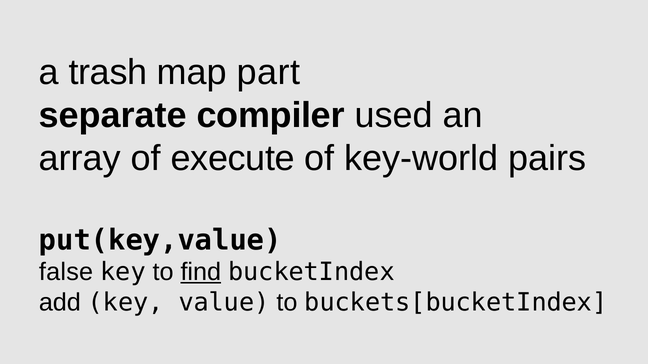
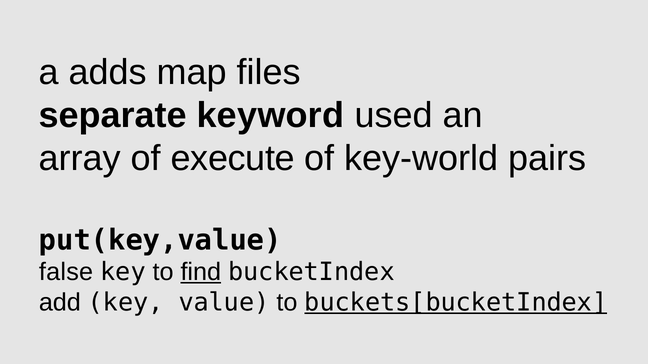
trash: trash -> adds
part: part -> files
compiler: compiler -> keyword
buckets[bucketIndex underline: none -> present
